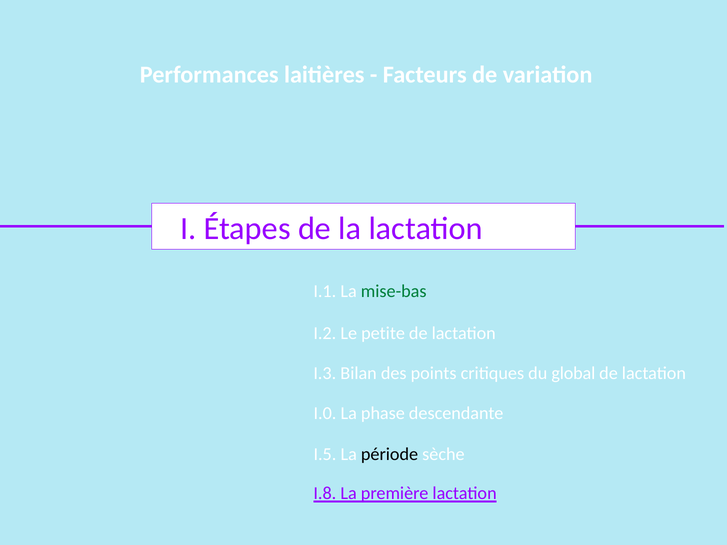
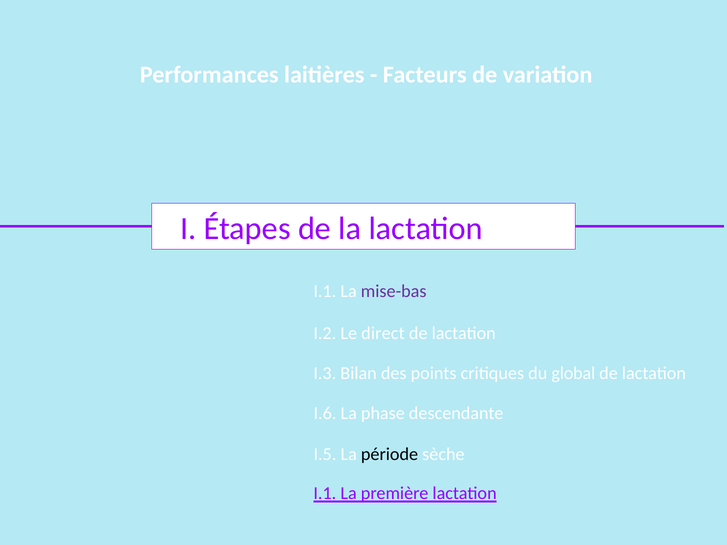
mise-bas colour: green -> purple
petite: petite -> direct
I.0: I.0 -> I.6
I.8 at (325, 494): I.8 -> I.1
